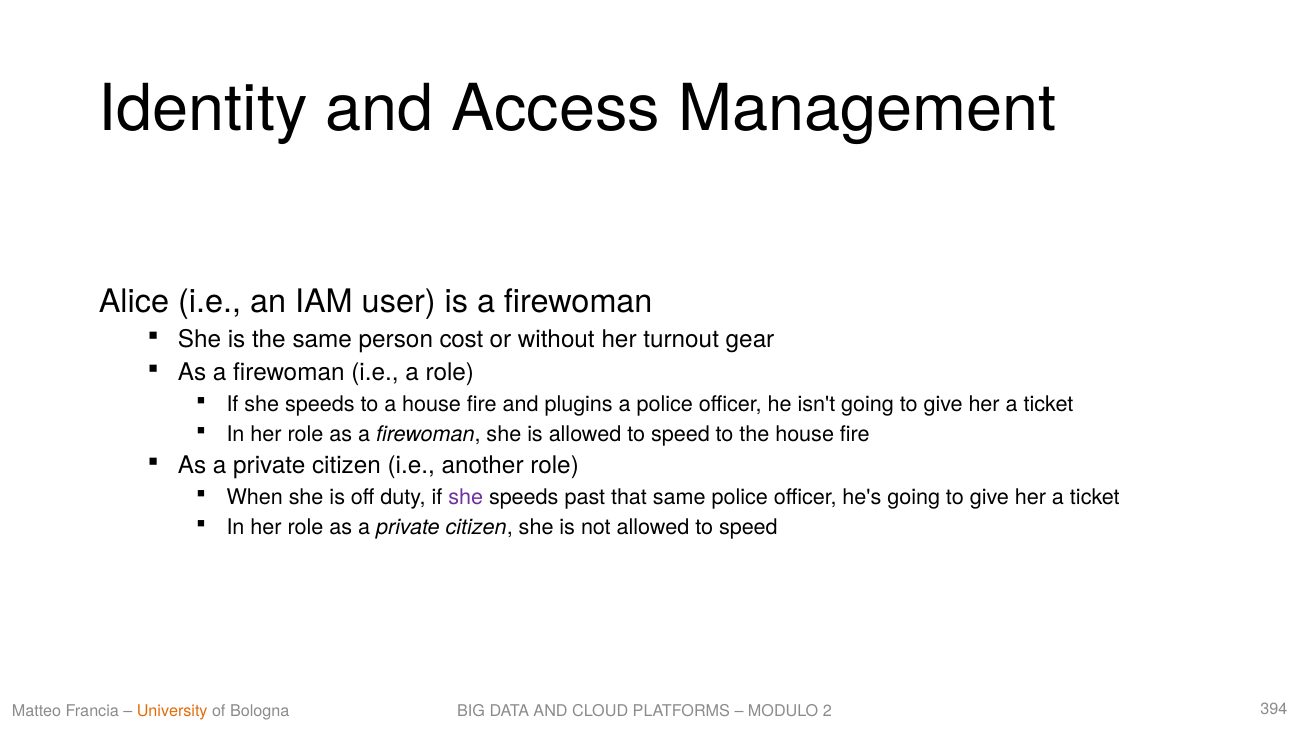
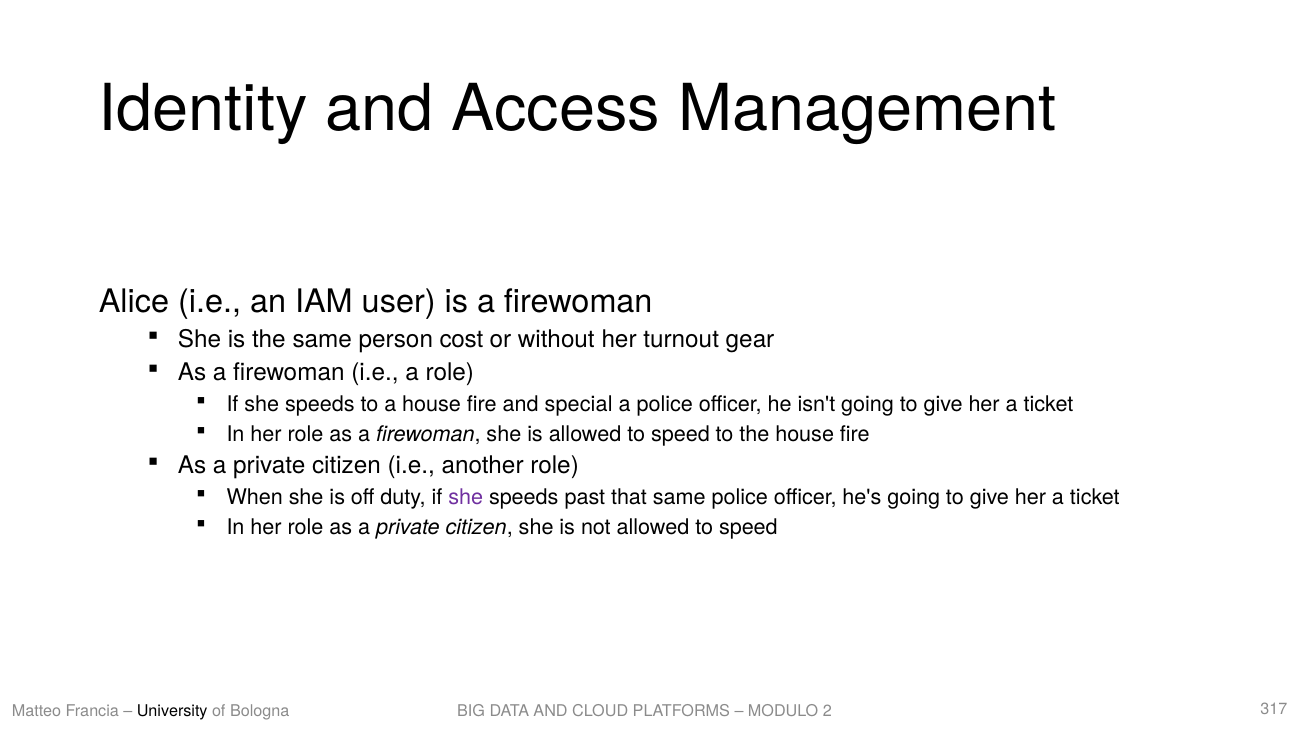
plugins: plugins -> special
University colour: orange -> black
394: 394 -> 317
